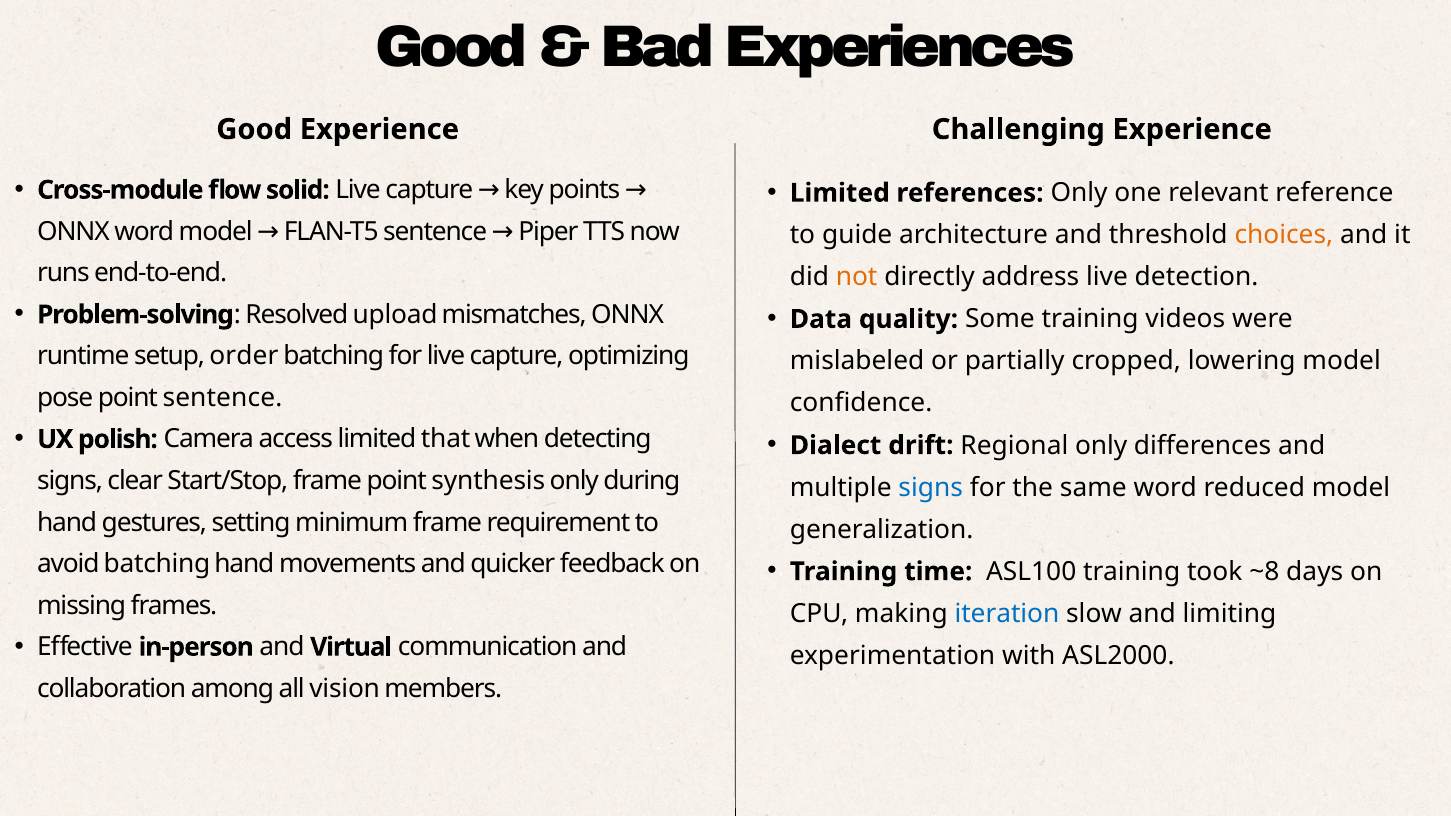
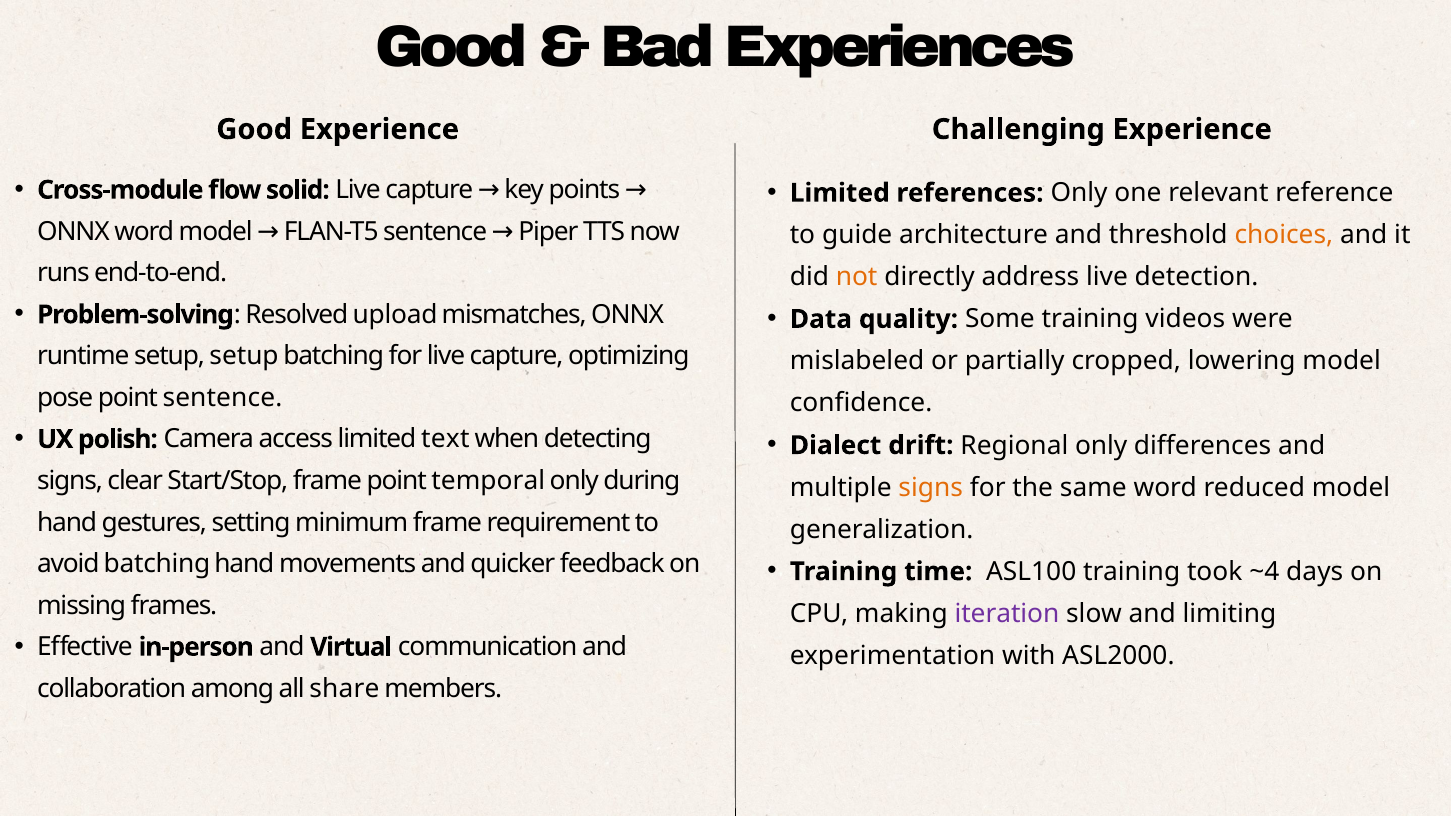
setup order: order -> setup
that: that -> text
synthesis: synthesis -> temporal
signs at (931, 488) colour: blue -> orange
~8: ~8 -> ~4
iteration colour: blue -> purple
vision: vision -> share
